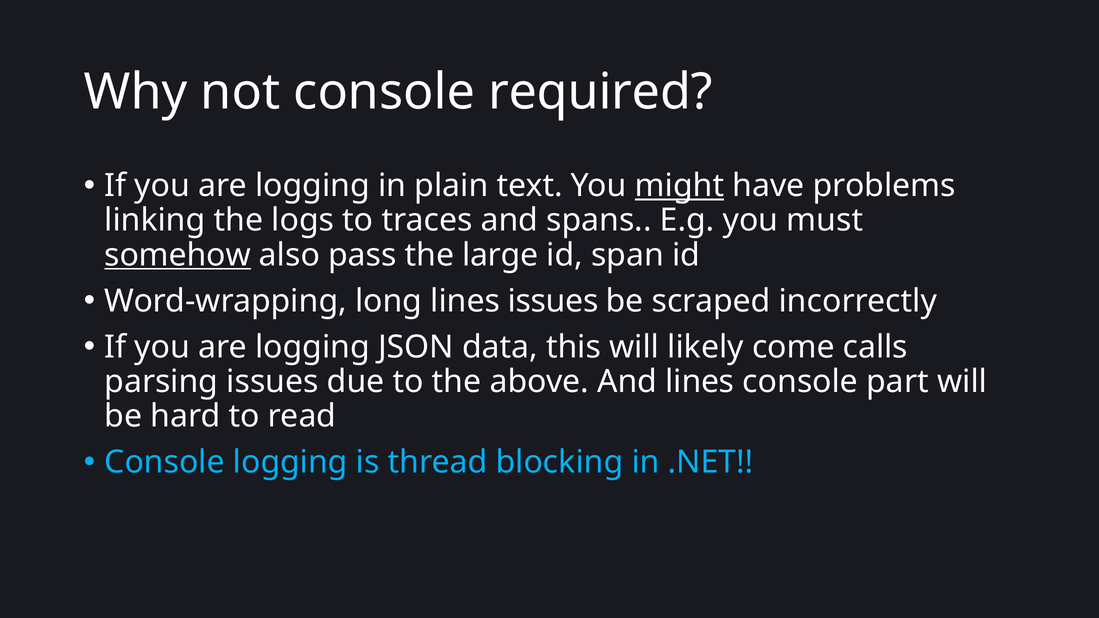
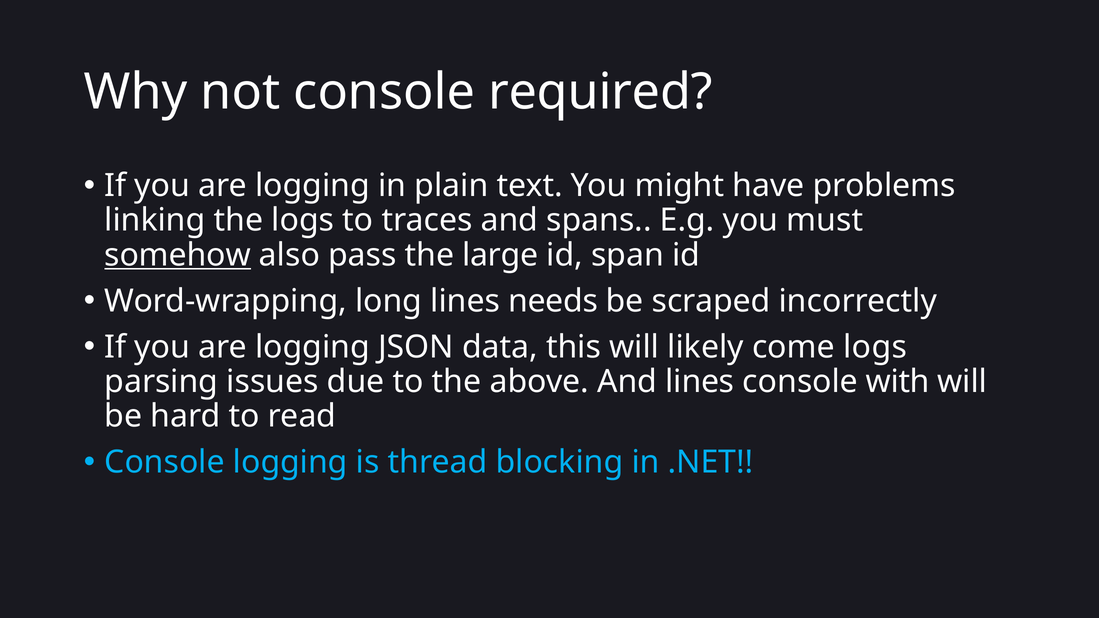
might underline: present -> none
lines issues: issues -> needs
come calls: calls -> logs
part: part -> with
